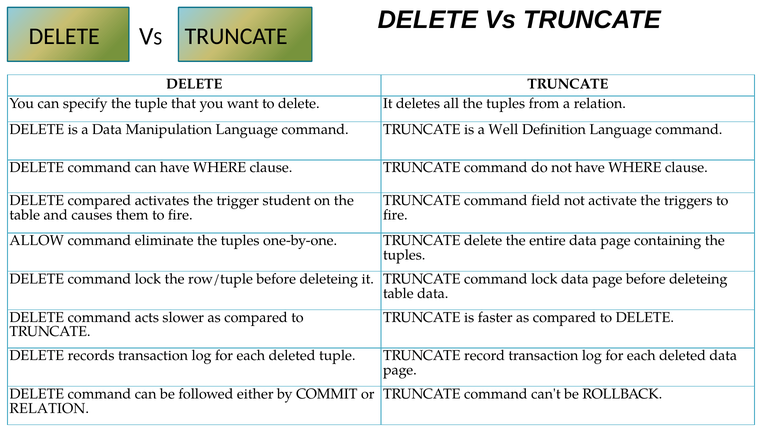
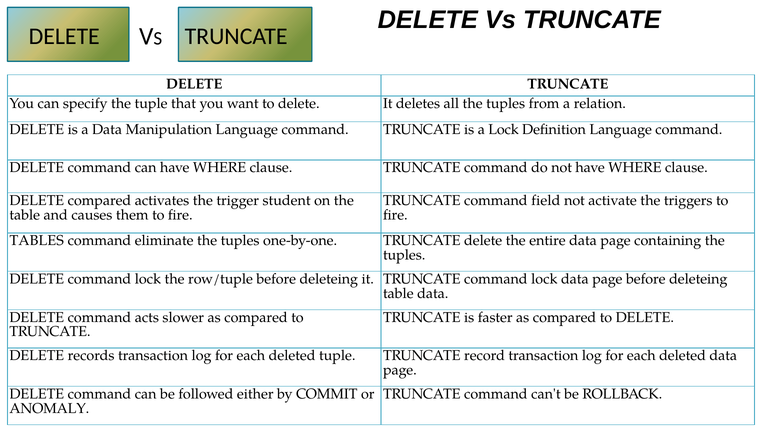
a Well: Well -> Lock
ALLOW: ALLOW -> TABLES
RELATION at (49, 408): RELATION -> ANOMALY
